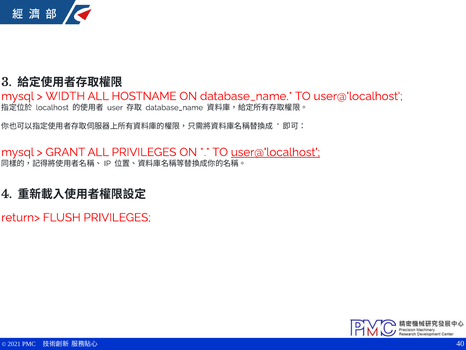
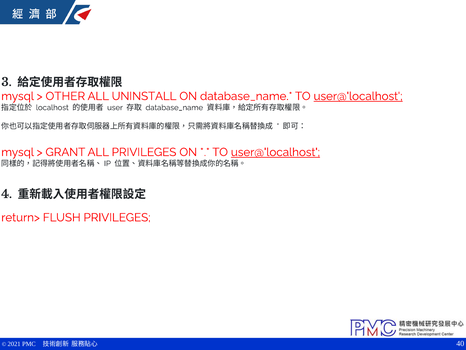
WIDTH: WIDTH -> OTHER
HOSTNAME: HOSTNAME -> UNINSTALL
user@'localhost at (358, 96) underline: none -> present
